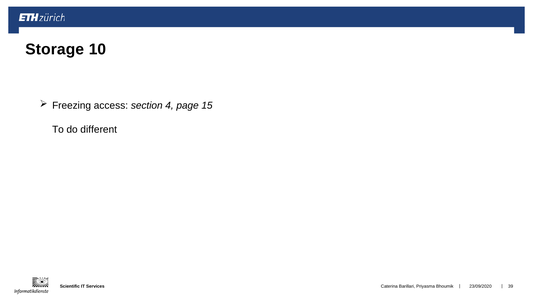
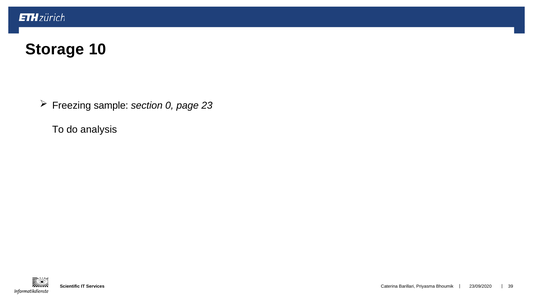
access: access -> sample
4: 4 -> 0
15: 15 -> 23
different: different -> analysis
